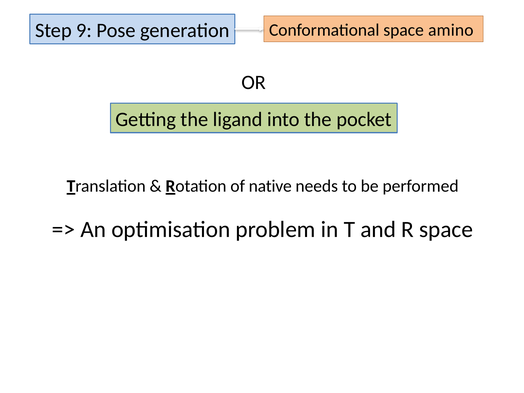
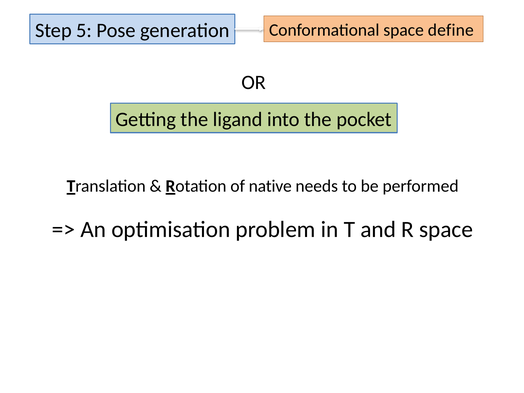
9: 9 -> 5
amino: amino -> define
